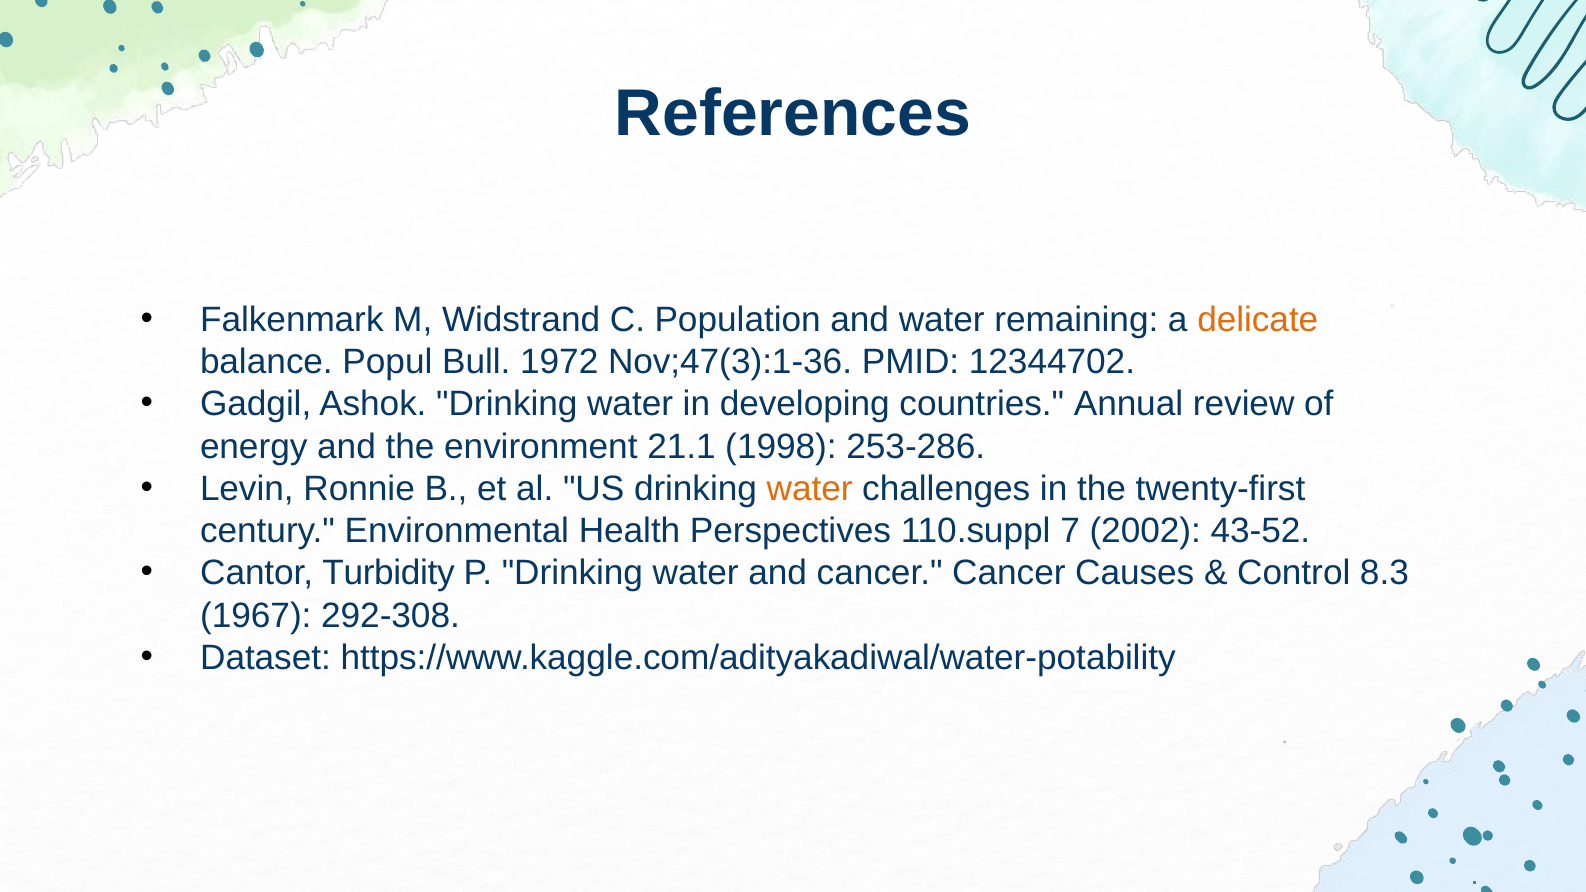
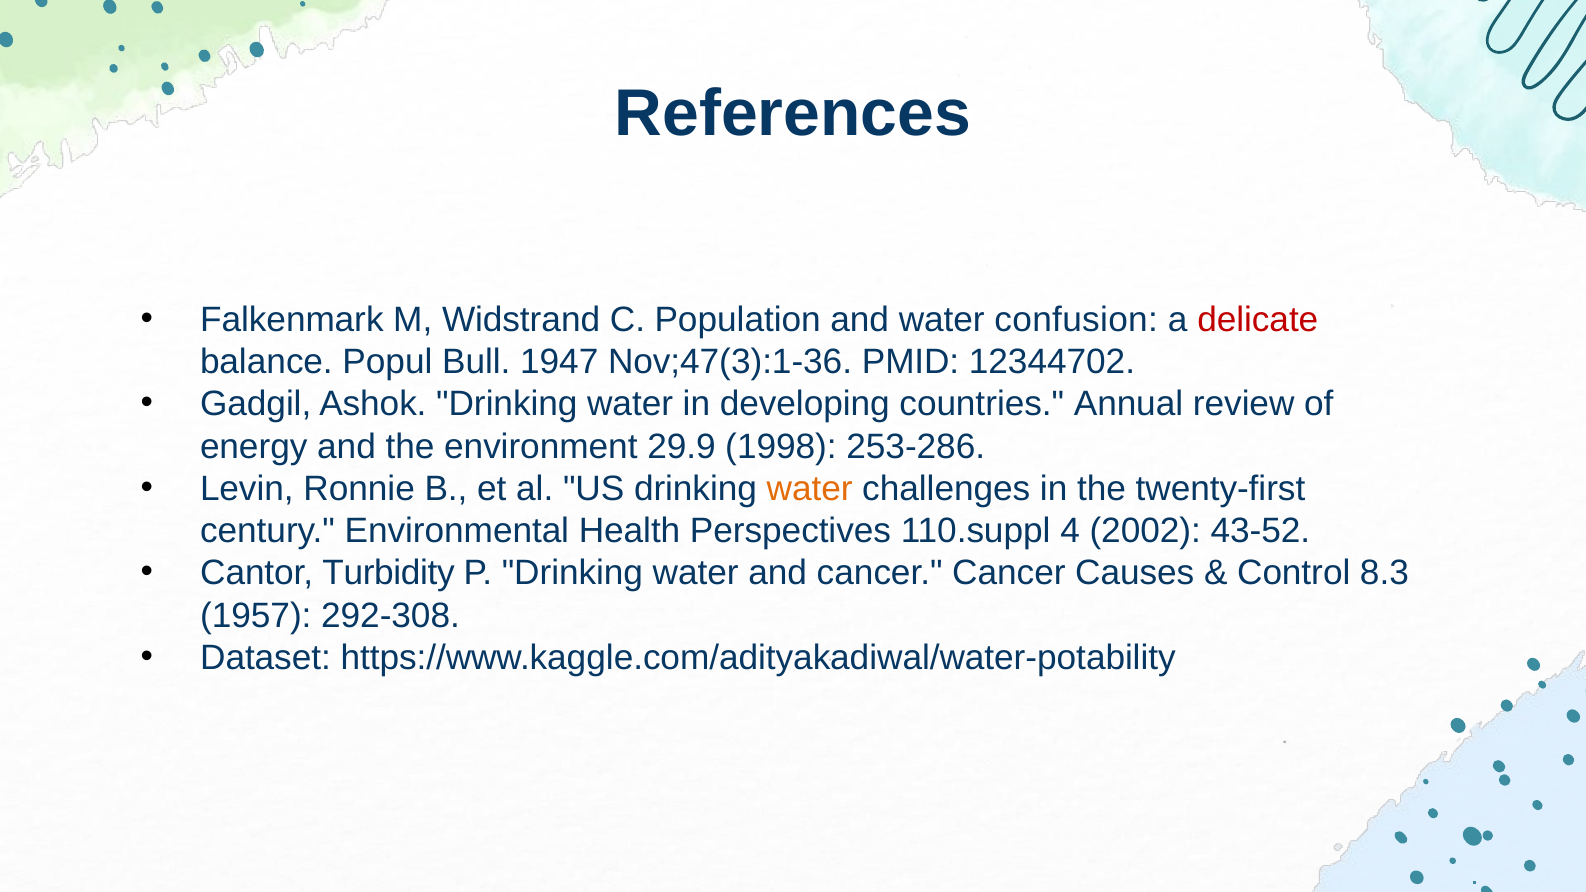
remaining: remaining -> confusion
delicate colour: orange -> red
1972: 1972 -> 1947
21.1: 21.1 -> 29.9
7: 7 -> 4
1967: 1967 -> 1957
